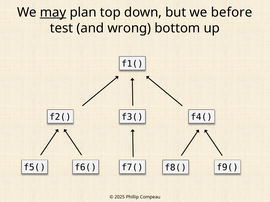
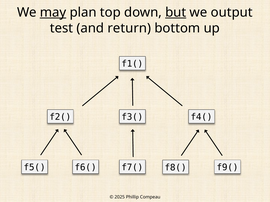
but underline: none -> present
before: before -> output
wrong: wrong -> return
